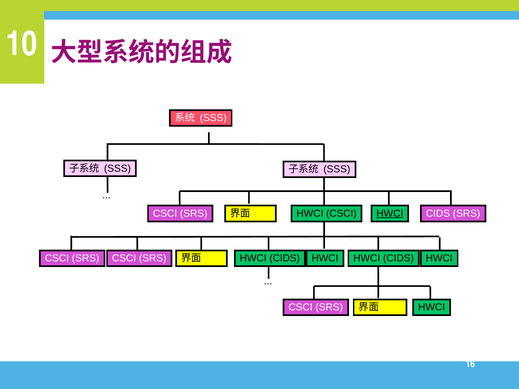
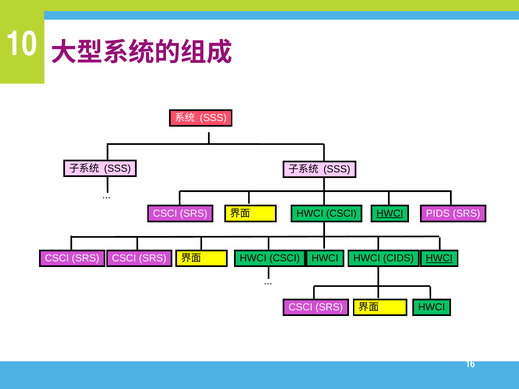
CIDS at (438, 214): CIDS -> PIDS
CIDS at (285, 258): CIDS -> CSCI
HWCI at (439, 258) underline: none -> present
